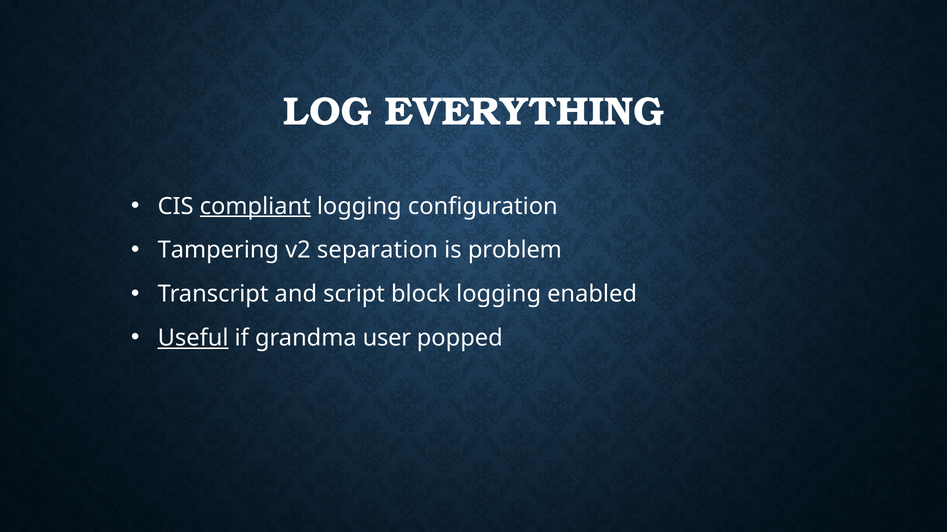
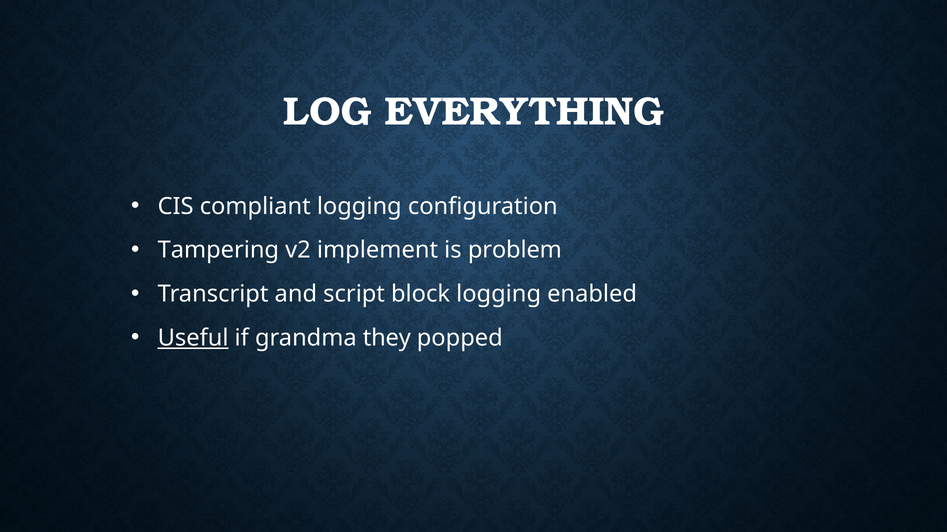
compliant underline: present -> none
separation: separation -> implement
user: user -> they
